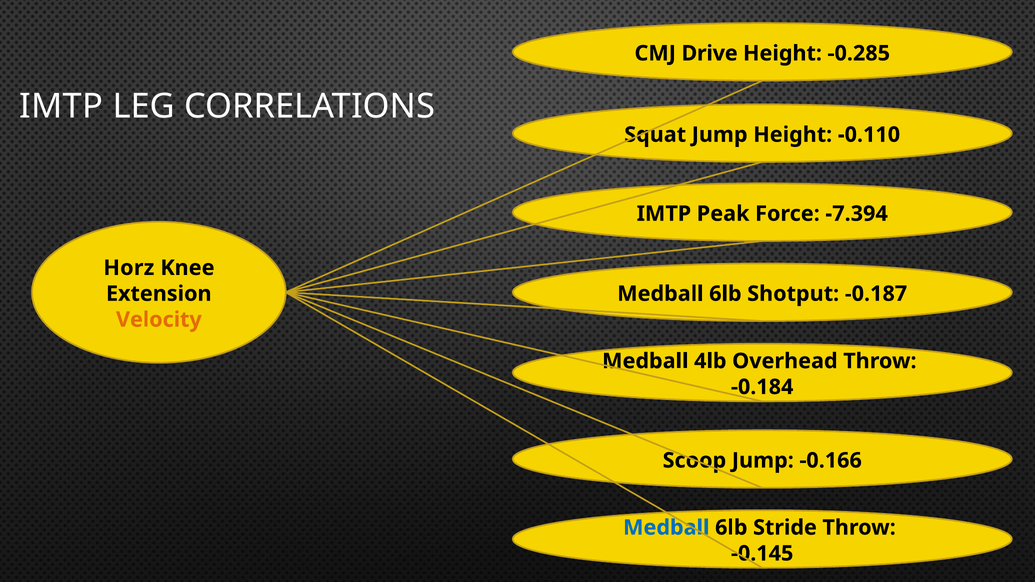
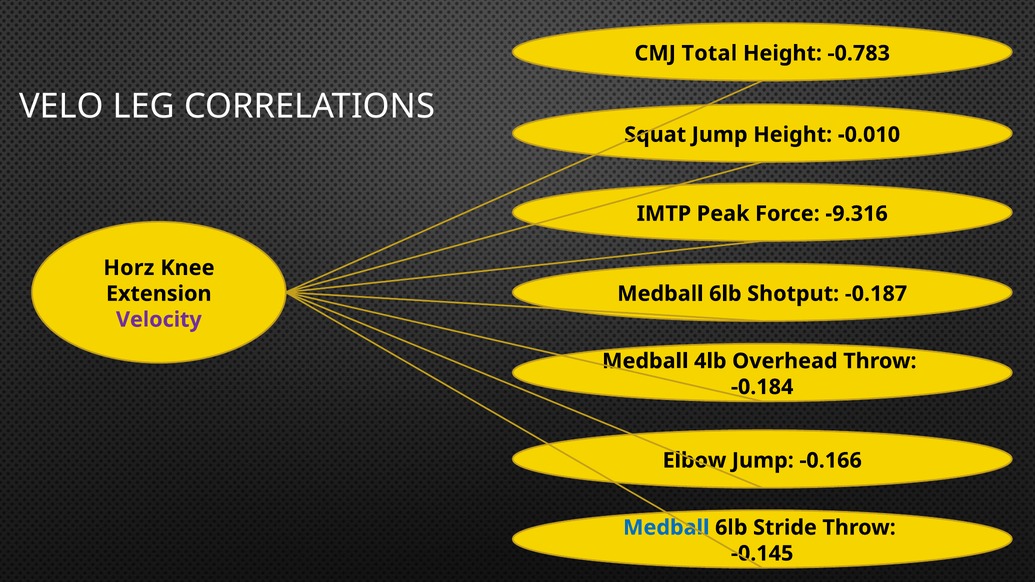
Drive: Drive -> Total
-0.285: -0.285 -> -0.783
IMTP at (61, 106): IMTP -> VELO
-0.110: -0.110 -> -0.010
-7.394: -7.394 -> -9.316
Velocity colour: orange -> purple
Scoop: Scoop -> Elbow
